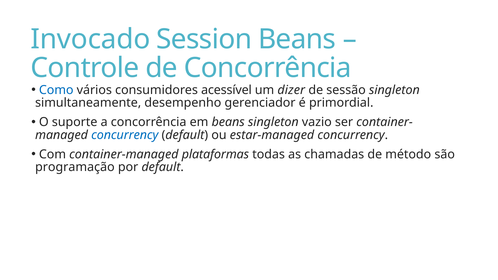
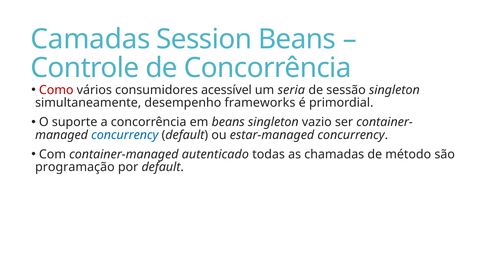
Invocado: Invocado -> Camadas
Como colour: blue -> red
dizer: dizer -> seria
gerenciador: gerenciador -> frameworks
plataformas: plataformas -> autenticado
